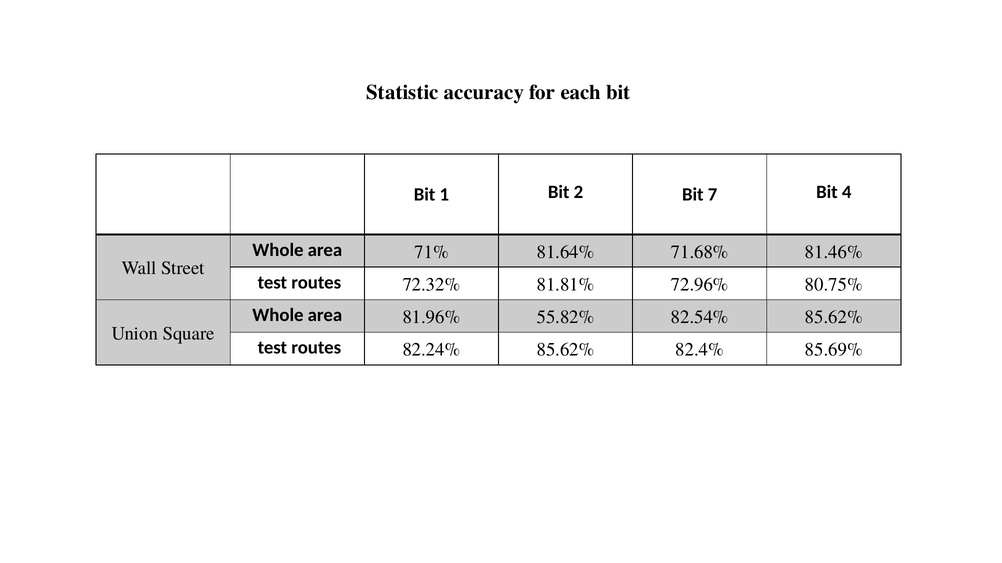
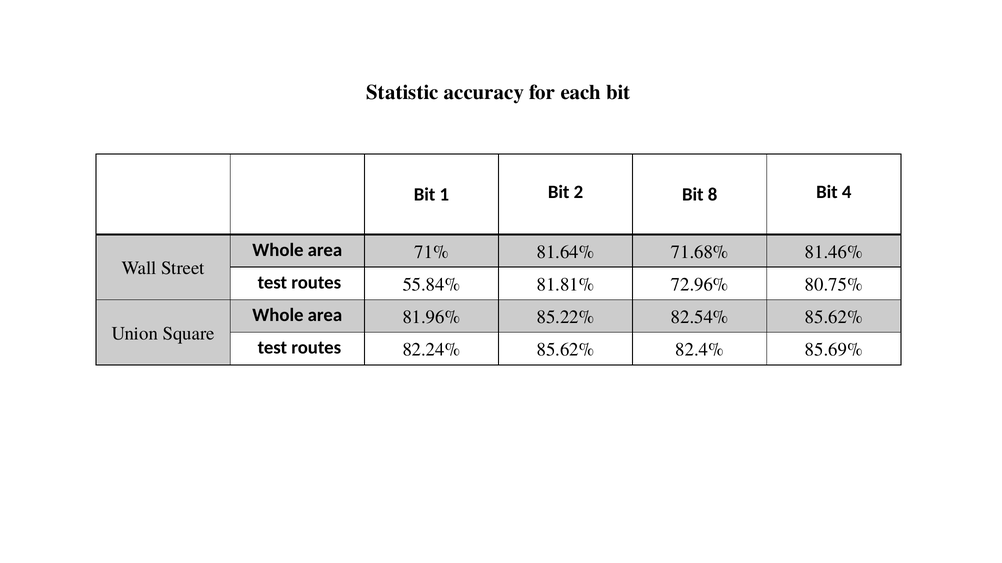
7: 7 -> 8
72.32%: 72.32% -> 55.84%
55.82%: 55.82% -> 85.22%
